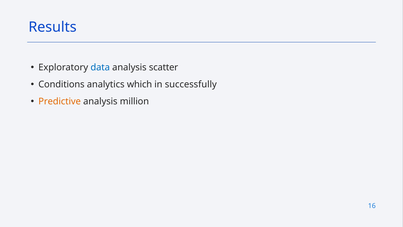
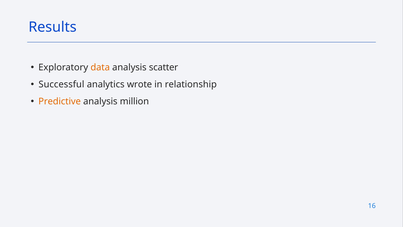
data colour: blue -> orange
Conditions: Conditions -> Successful
which: which -> wrote
successfully: successfully -> relationship
